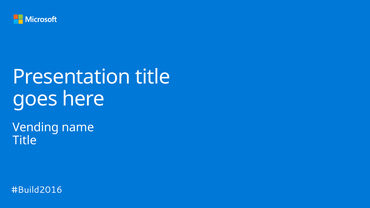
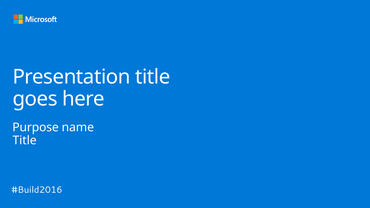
Vending: Vending -> Purpose
